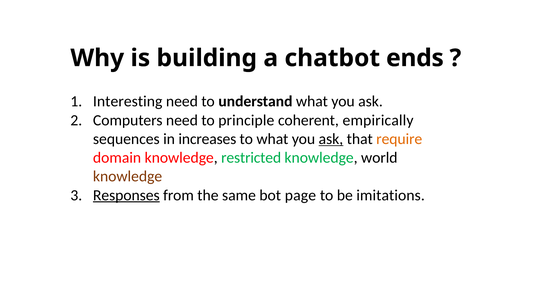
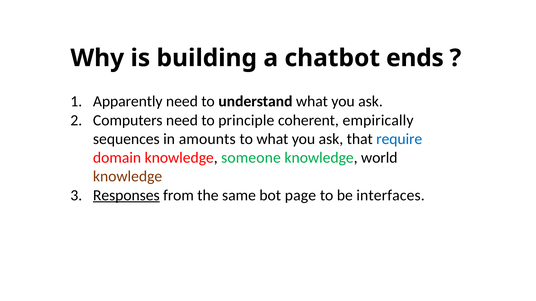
Interesting: Interesting -> Apparently
increases: increases -> amounts
ask at (331, 139) underline: present -> none
require colour: orange -> blue
restricted: restricted -> someone
imitations: imitations -> interfaces
